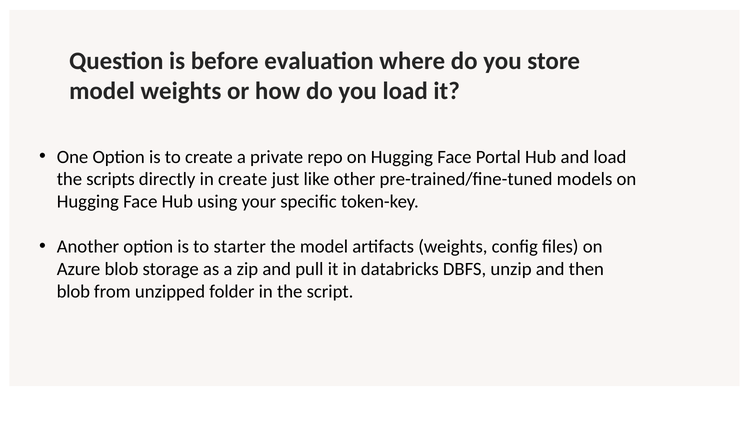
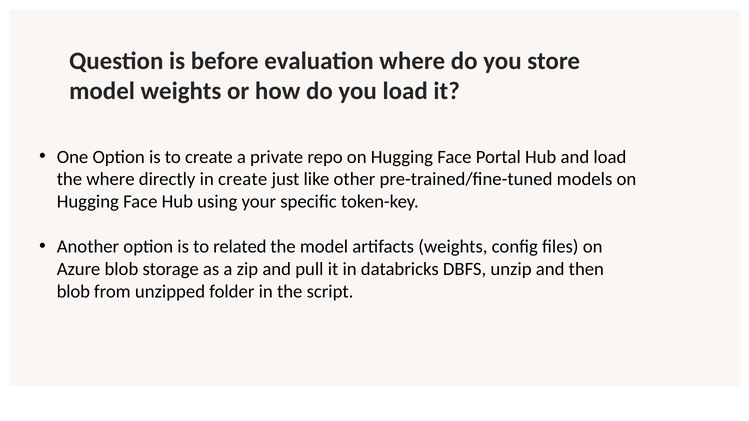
the scripts: scripts -> where
starter: starter -> related
